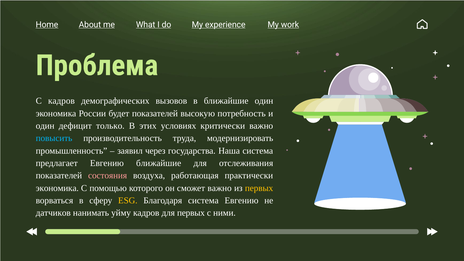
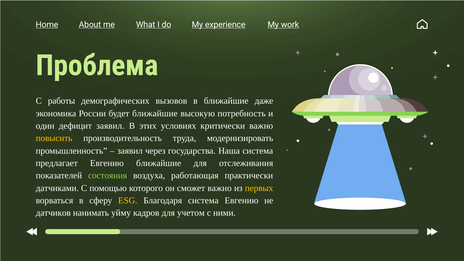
С кадров: кадров -> работы
ближайшие один: один -> даже
будет показателей: показателей -> ближайшие
дефицит только: только -> заявил
повысить colour: light blue -> yellow
состояния colour: pink -> light green
экономика at (57, 188): экономика -> датчиками
для первых: первых -> учетом
